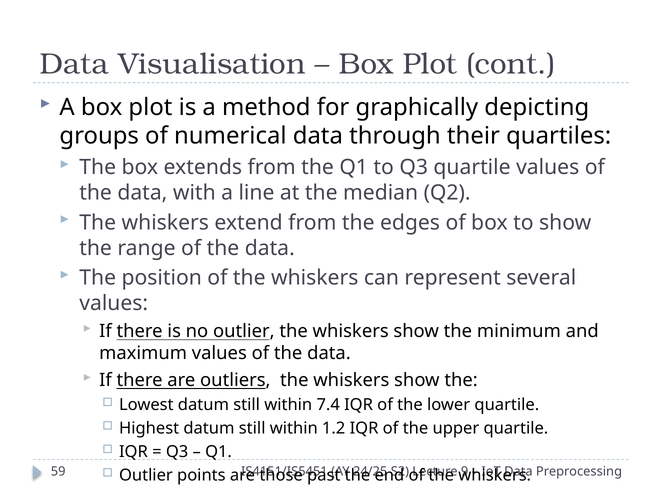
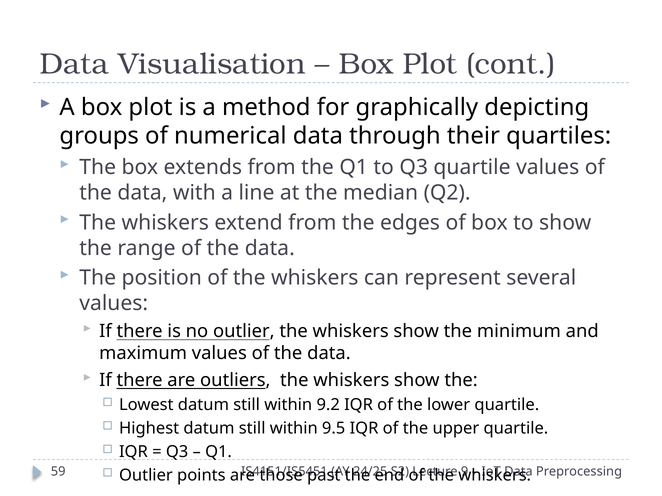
7.4: 7.4 -> 9.2
1.2: 1.2 -> 9.5
